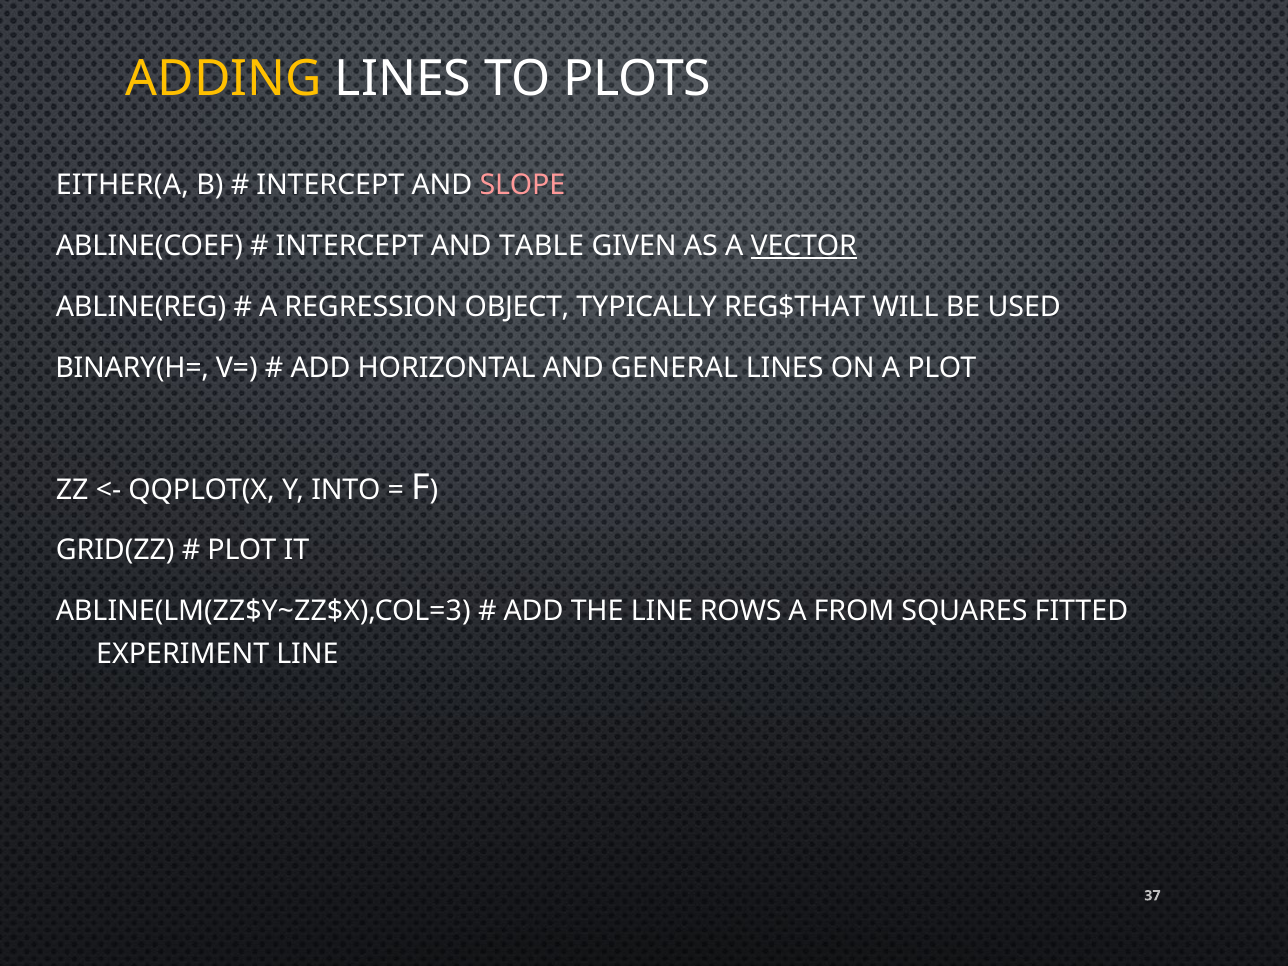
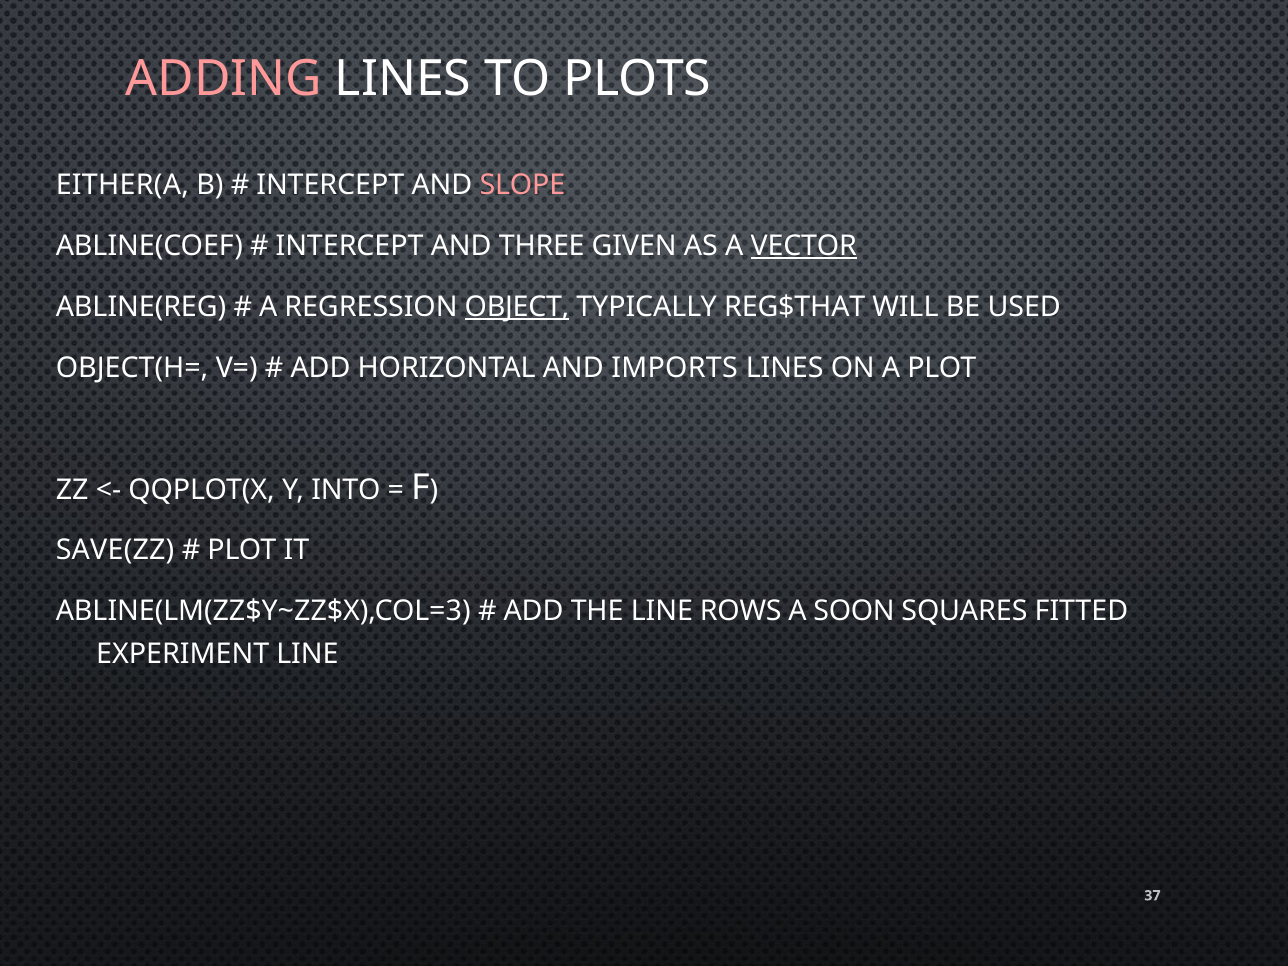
ADDING colour: yellow -> pink
TABLE: TABLE -> THREE
OBJECT underline: none -> present
BINARY(H=: BINARY(H= -> OBJECT(H=
GENERAL: GENERAL -> IMPORTS
GRID(ZZ: GRID(ZZ -> SAVE(ZZ
FROM: FROM -> SOON
